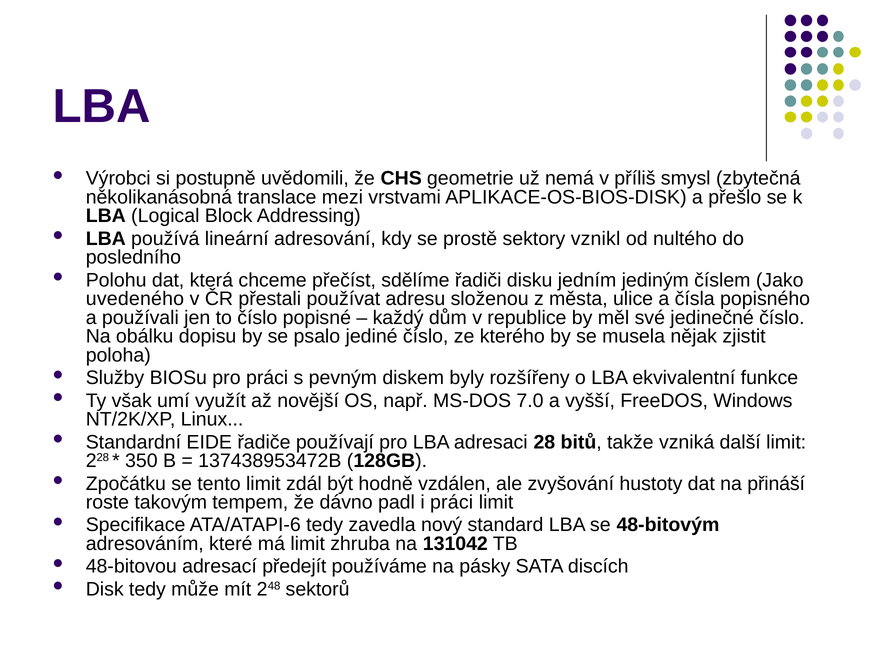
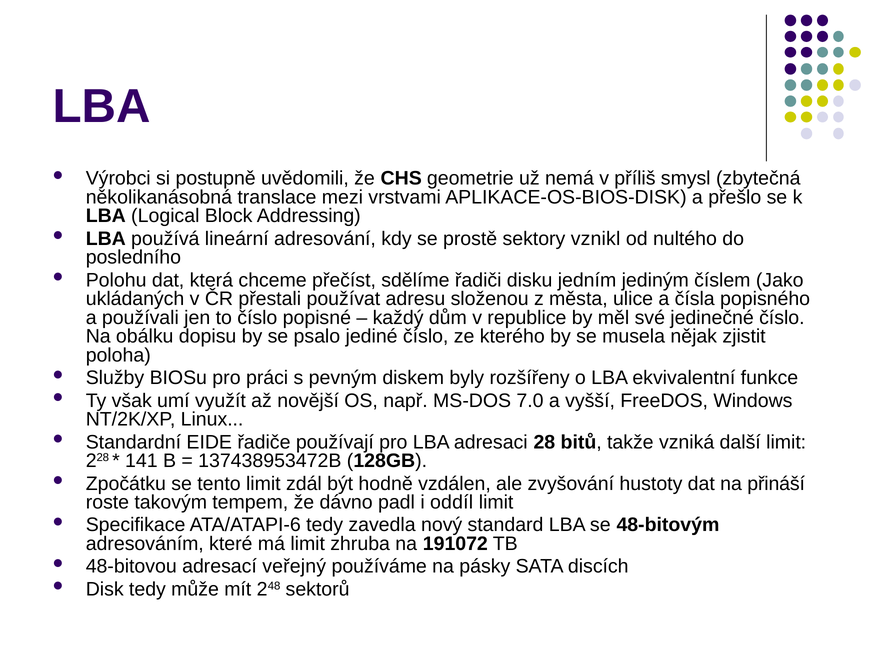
uvedeného: uvedeného -> ukládaných
350: 350 -> 141
i práci: práci -> oddíl
131042: 131042 -> 191072
předejít: předejít -> veřejný
